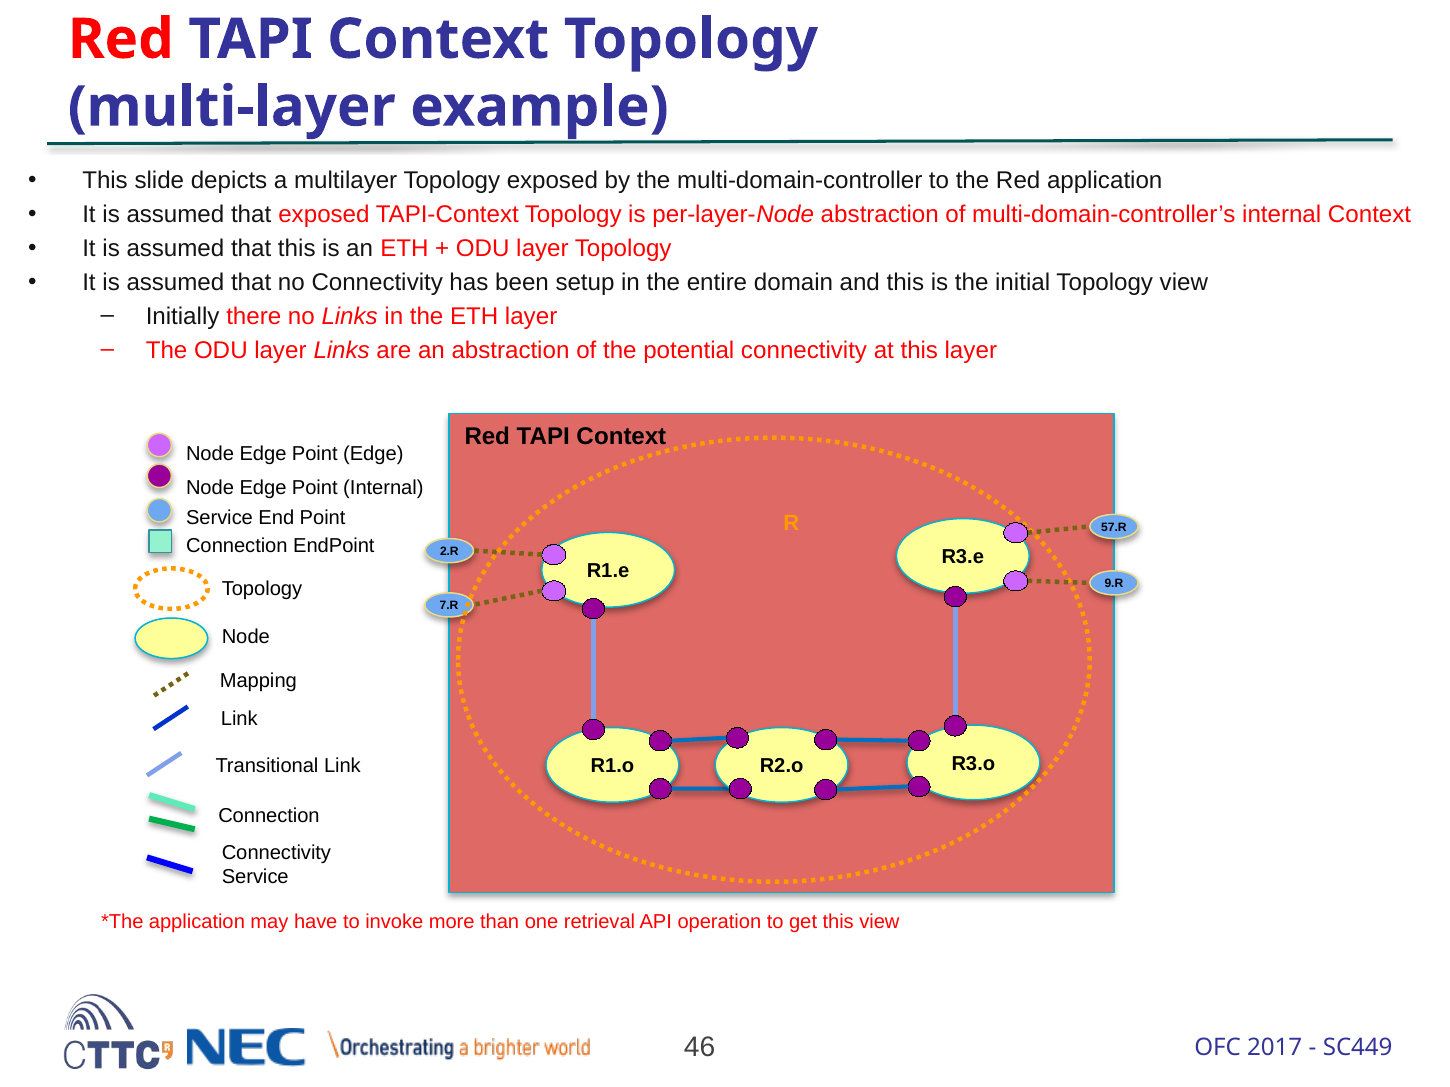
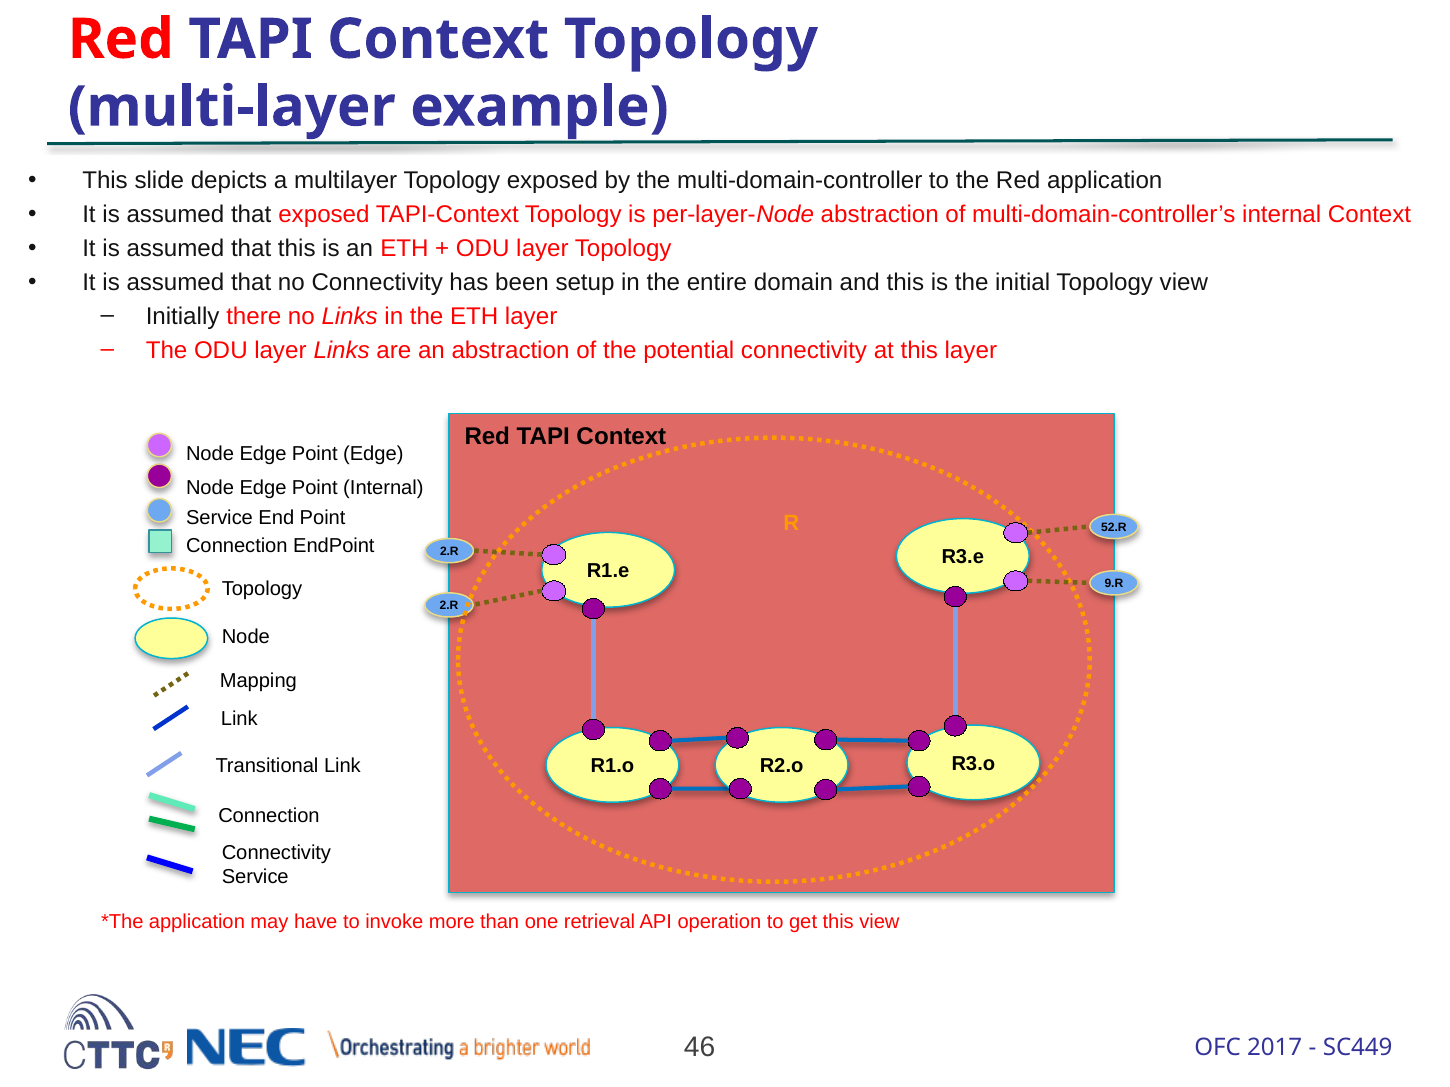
57.R: 57.R -> 52.R
7.R at (449, 606): 7.R -> 2.R
